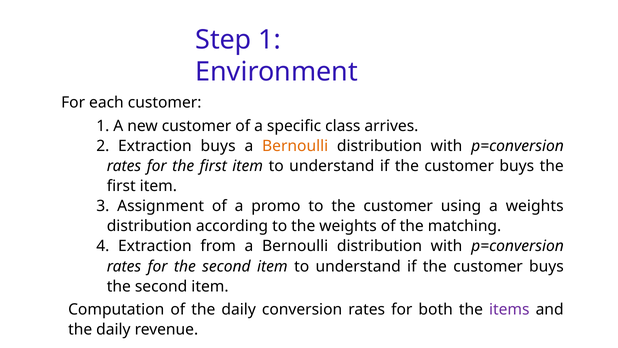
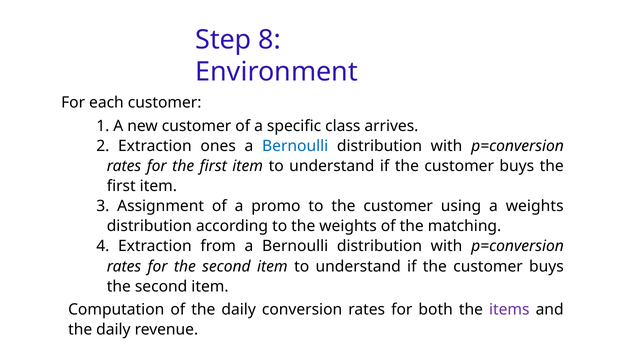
Step 1: 1 -> 8
Extraction buys: buys -> ones
Bernoulli at (295, 146) colour: orange -> blue
